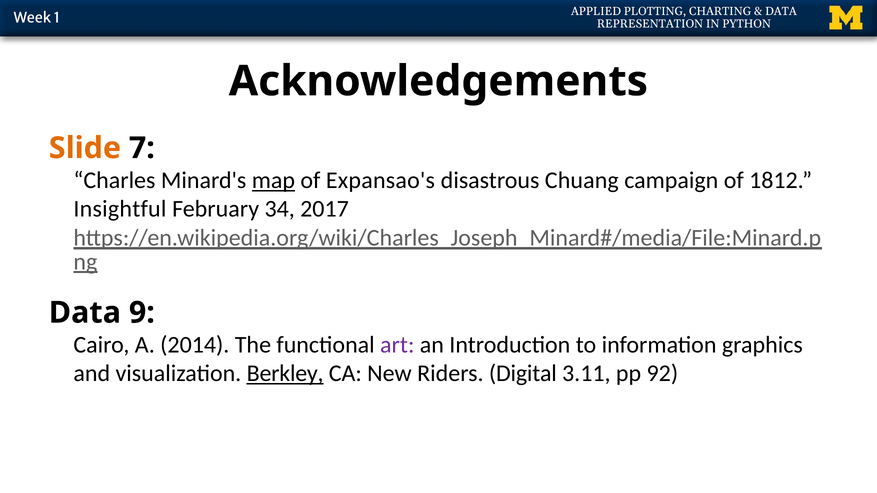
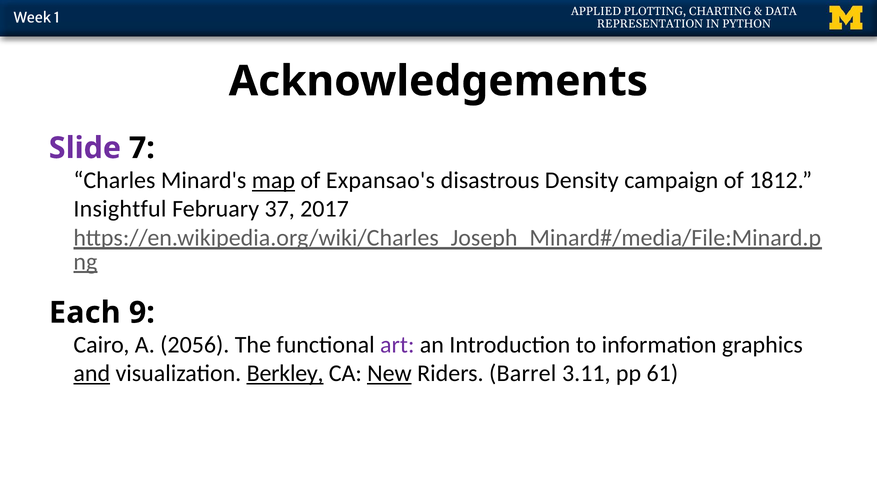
Slide colour: orange -> purple
Chuang: Chuang -> Density
34: 34 -> 37
Data at (85, 313): Data -> Each
2014: 2014 -> 2056
and underline: none -> present
New underline: none -> present
Digital: Digital -> Barrel
92: 92 -> 61
